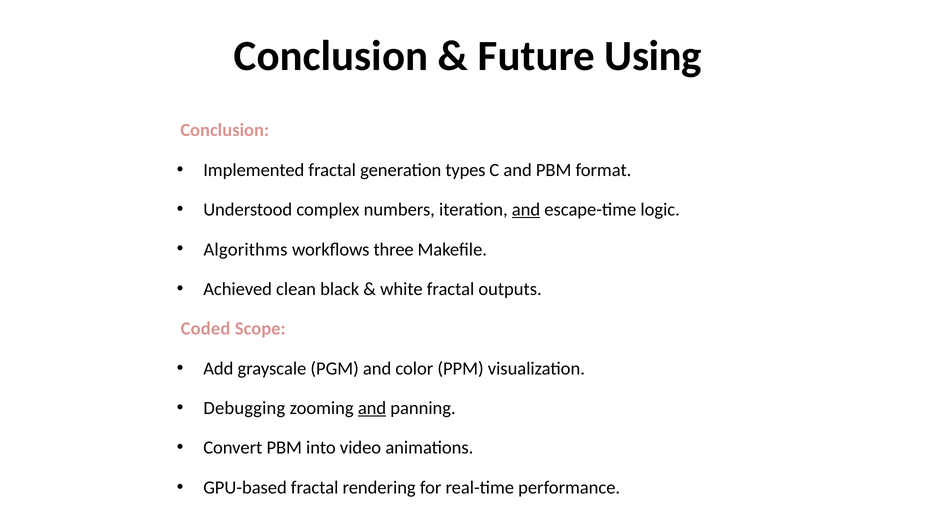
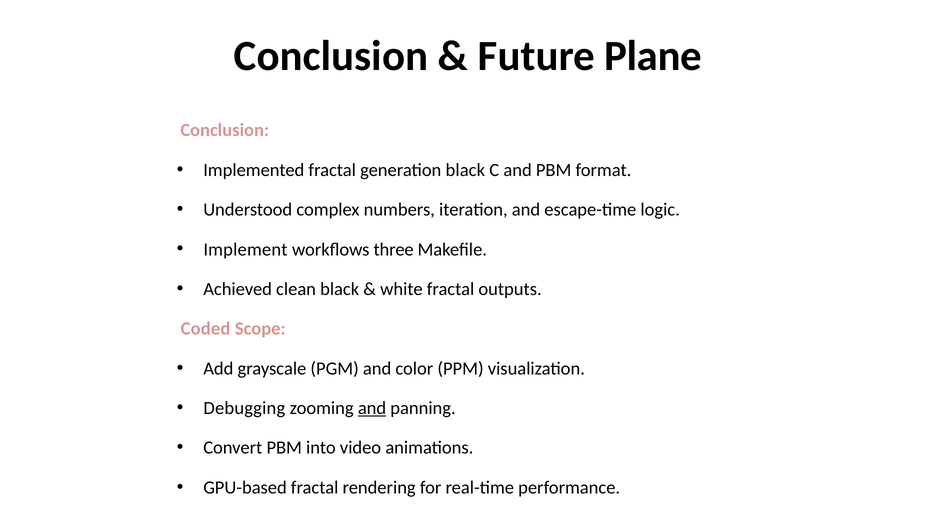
Using: Using -> Plane
generation types: types -> black
and at (526, 210) underline: present -> none
Algorithms: Algorithms -> Implement
